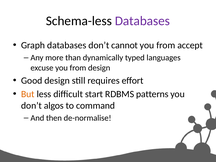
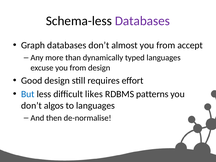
cannot: cannot -> almost
But colour: orange -> blue
start: start -> likes
to command: command -> languages
